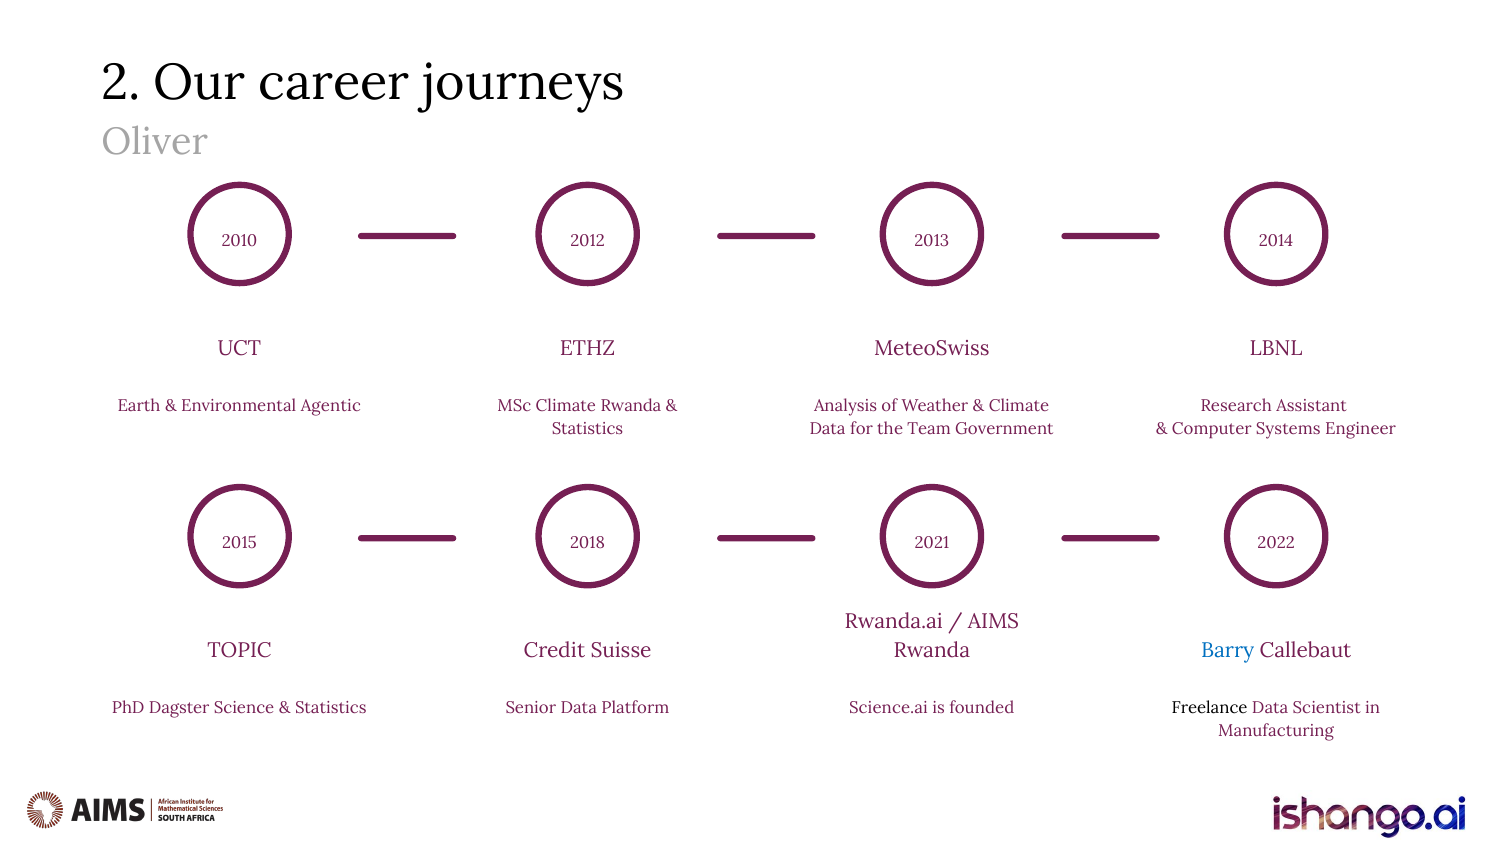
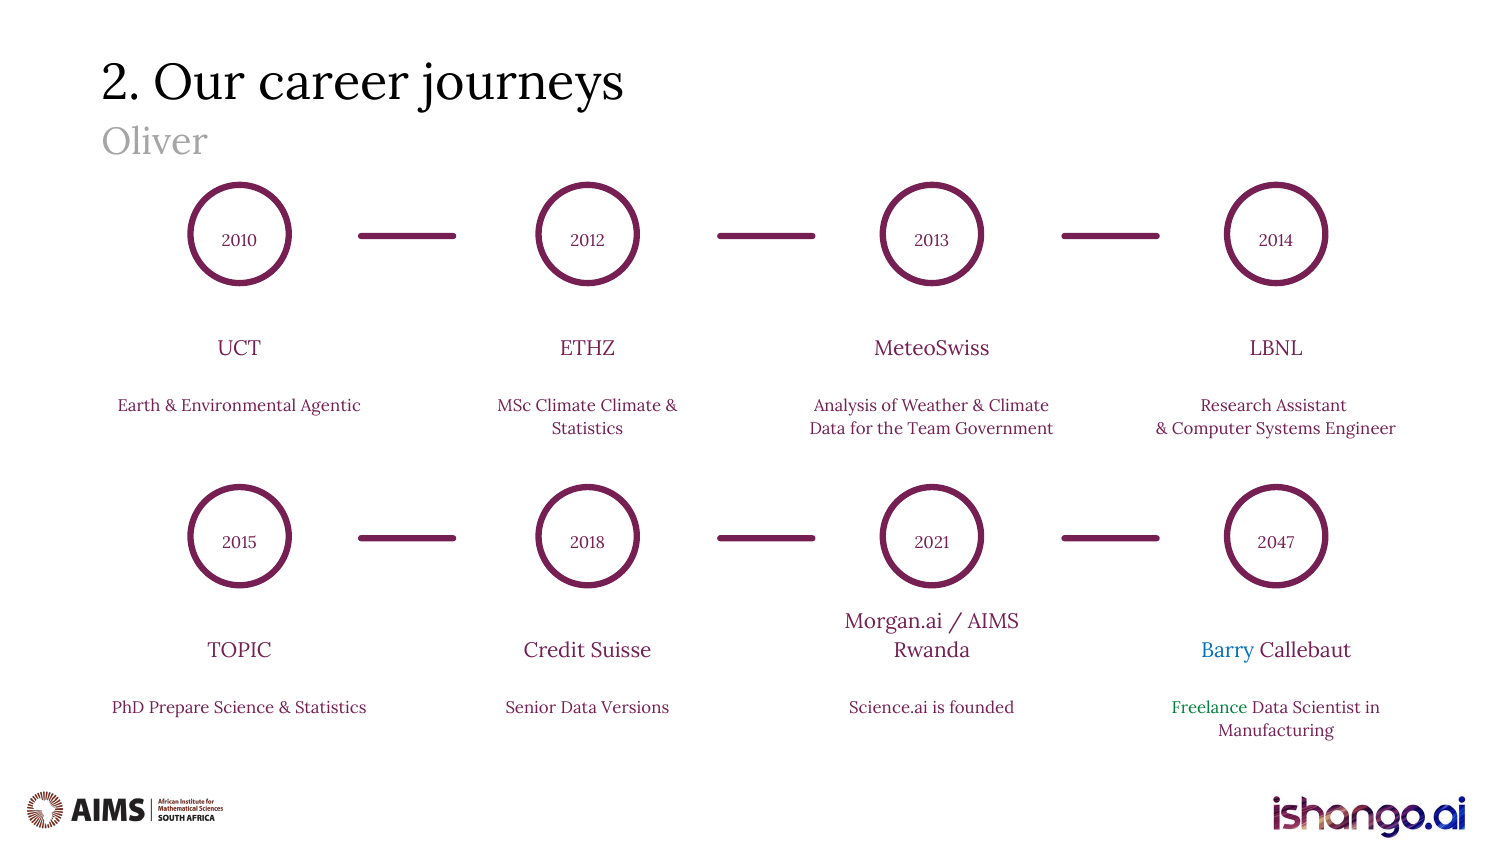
Climate Rwanda: Rwanda -> Climate
2022: 2022 -> 2047
Rwanda.ai: Rwanda.ai -> Morgan.ai
Dagster: Dagster -> Prepare
Platform: Platform -> Versions
Freelance colour: black -> green
